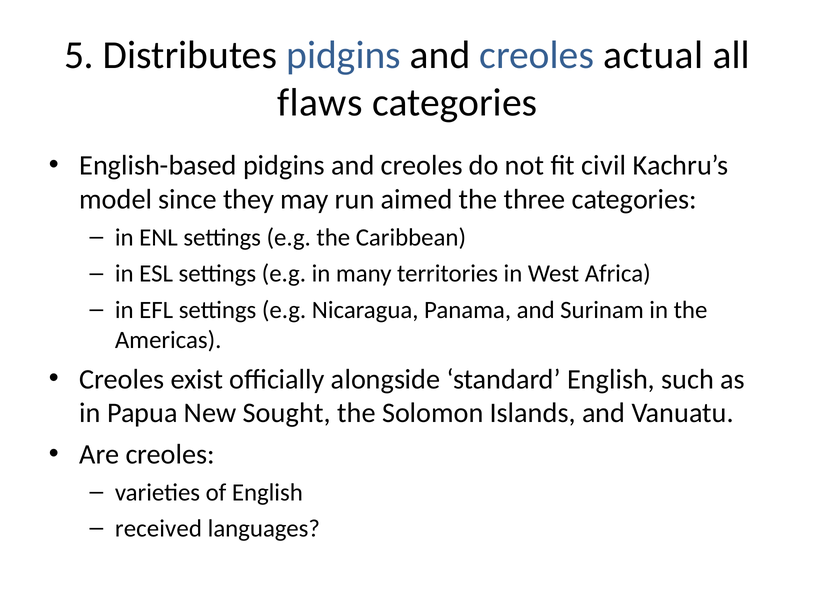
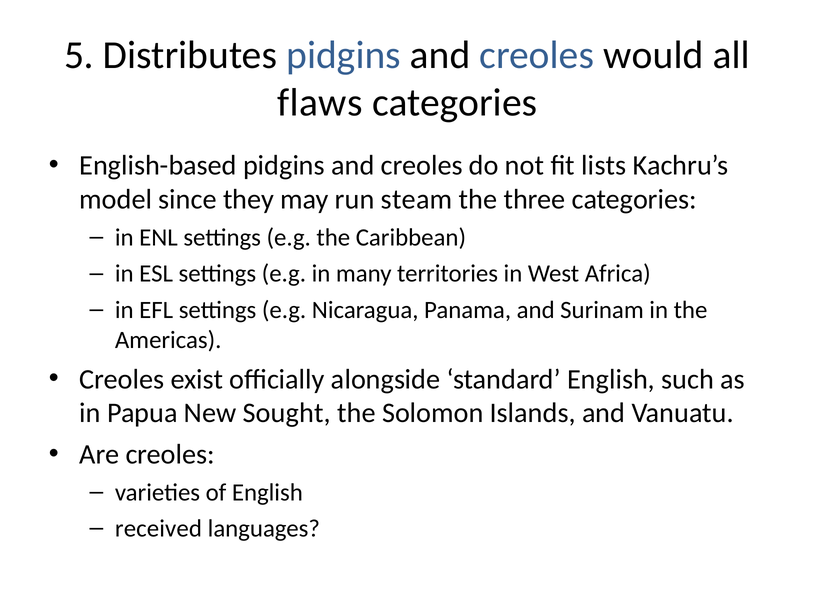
actual: actual -> would
civil: civil -> lists
aimed: aimed -> steam
